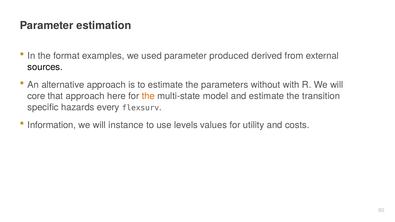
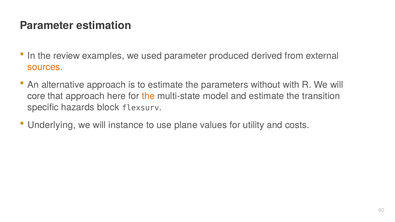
format: format -> review
sources colour: black -> orange
every: every -> block
Information: Information -> Underlying
levels: levels -> plane
